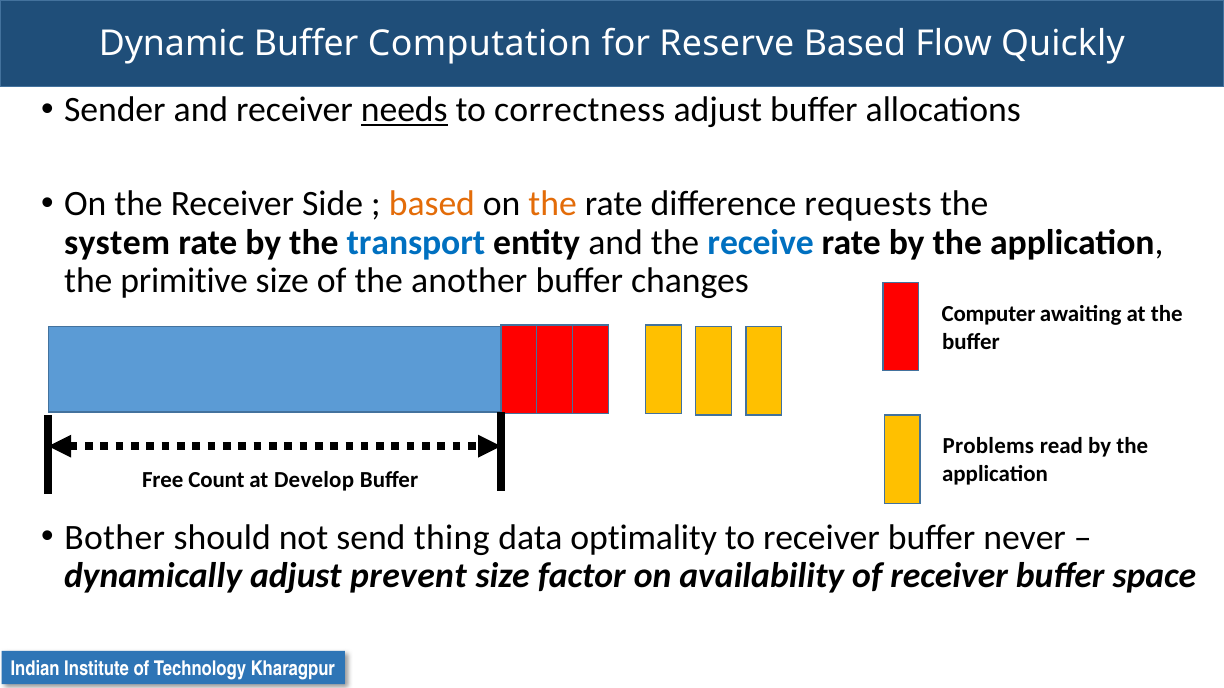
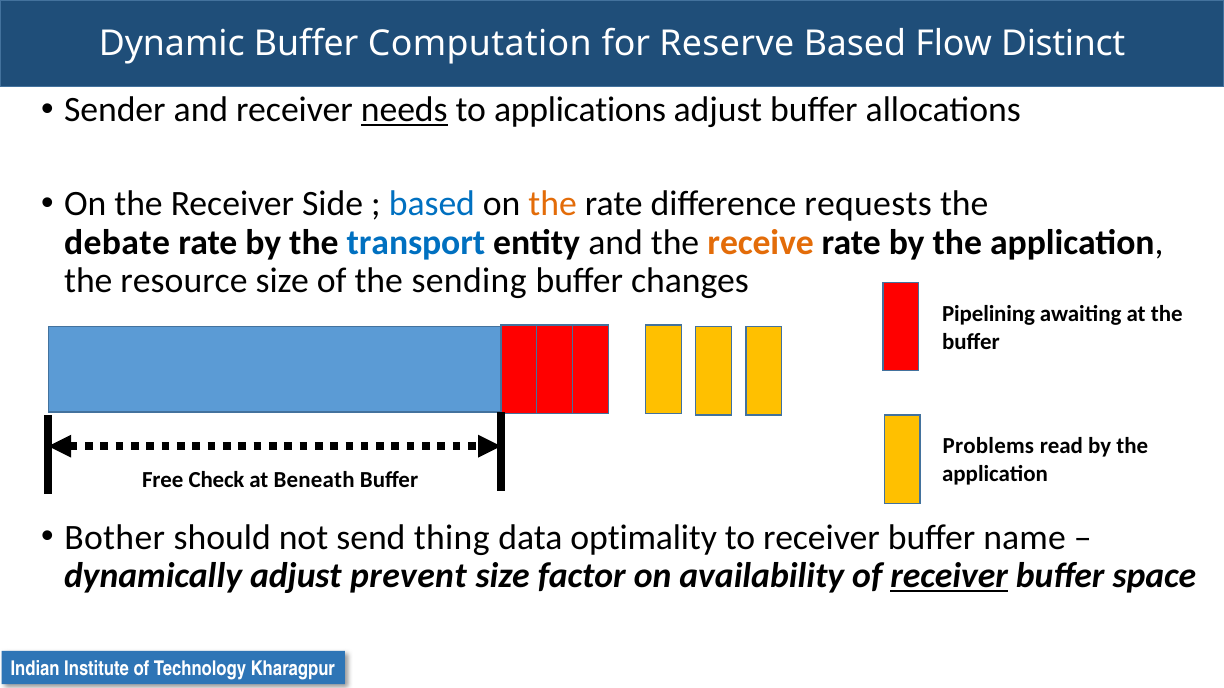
Quickly: Quickly -> Distinct
correctness: correctness -> applications
based at (432, 204) colour: orange -> blue
system: system -> debate
receive colour: blue -> orange
primitive: primitive -> resource
another: another -> sending
Computer: Computer -> Pipelining
Count: Count -> Check
Develop: Develop -> Beneath
never: never -> name
receiver at (949, 576) underline: none -> present
